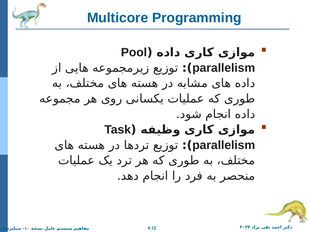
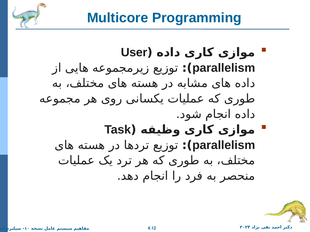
Pool: Pool -> User
